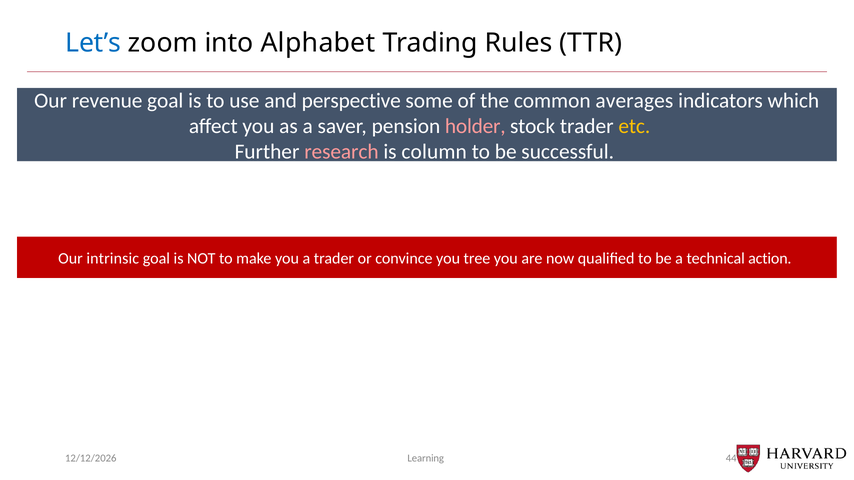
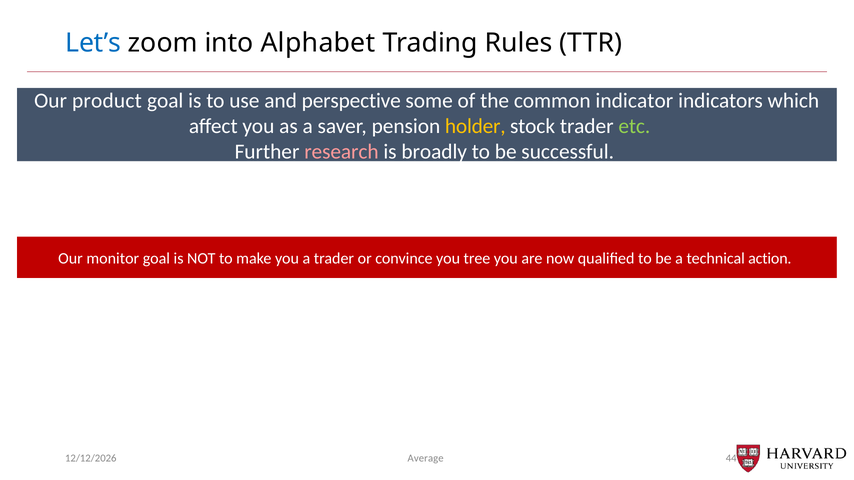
revenue: revenue -> product
averages: averages -> indicator
holder colour: pink -> yellow
etc colour: yellow -> light green
column: column -> broadly
intrinsic: intrinsic -> monitor
Learning: Learning -> Average
